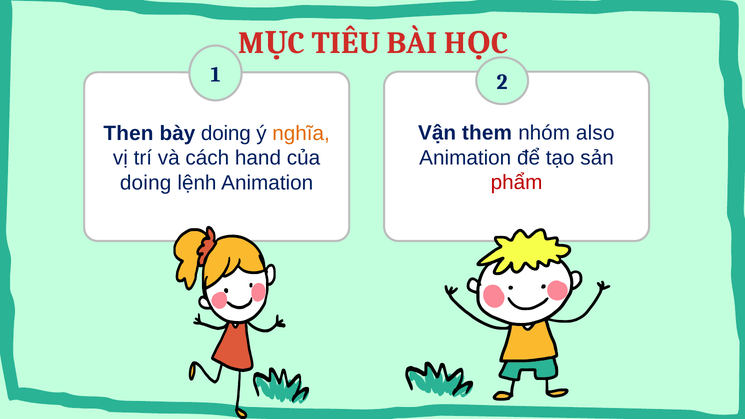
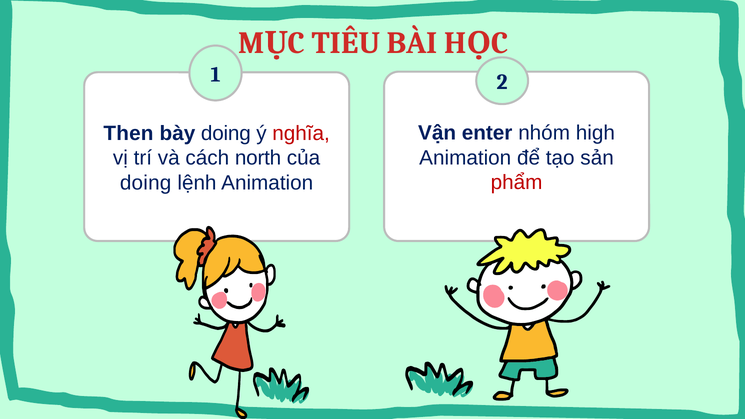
them: them -> enter
also: also -> high
nghĩa colour: orange -> red
hand: hand -> north
